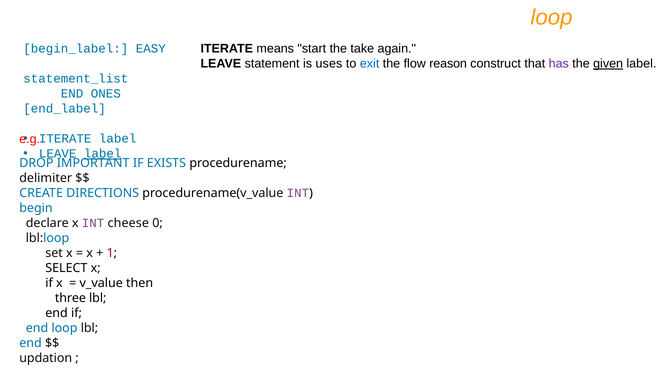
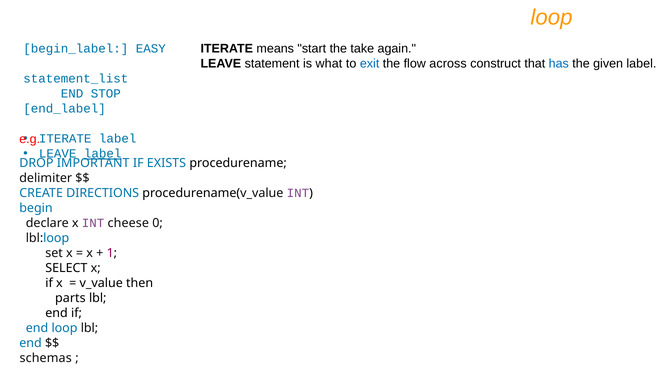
uses: uses -> what
reason: reason -> across
has colour: purple -> blue
given underline: present -> none
ONES: ONES -> STOP
three: three -> parts
updation: updation -> schemas
